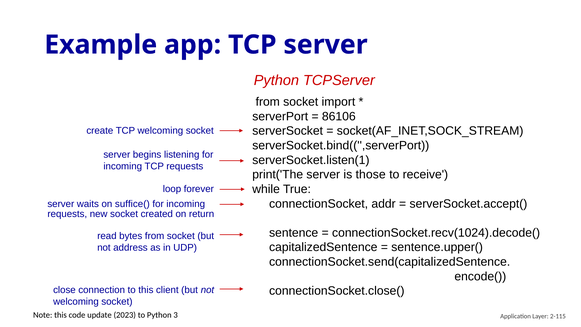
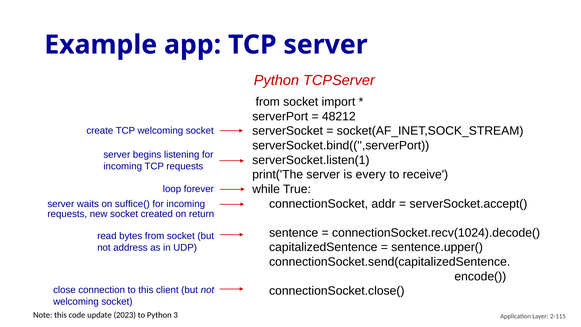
86106: 86106 -> 48212
those: those -> every
